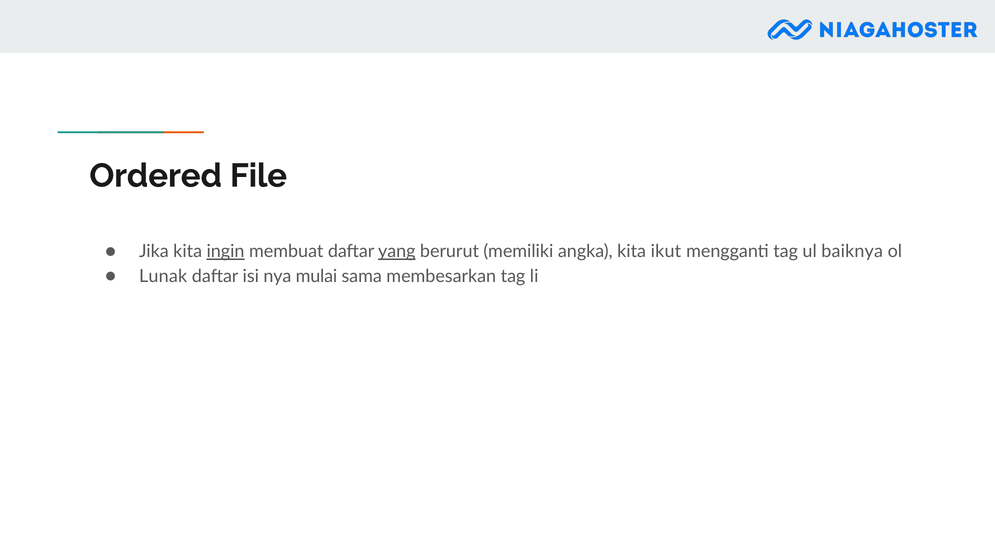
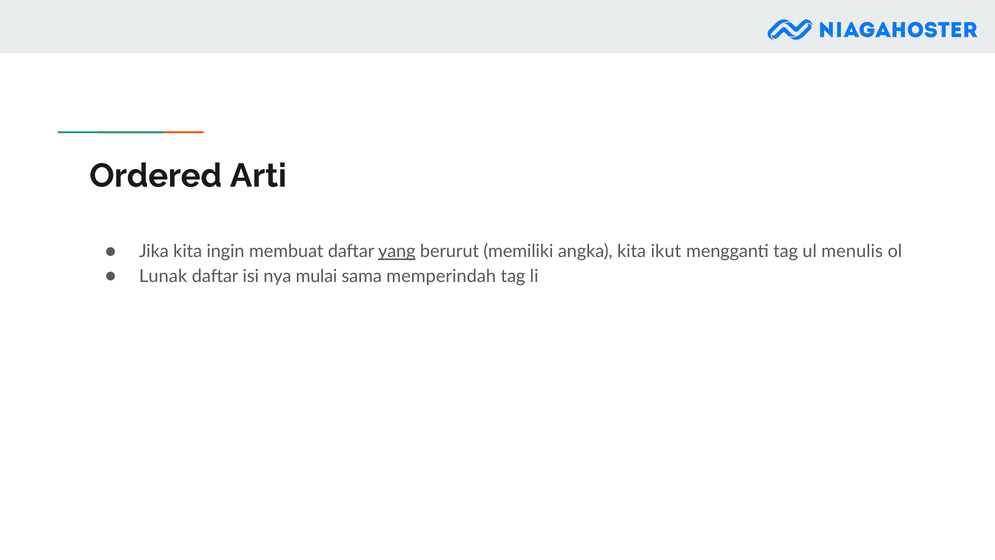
File: File -> Arti
ingin underline: present -> none
baiknya: baiknya -> menulis
membesarkan: membesarkan -> memperindah
